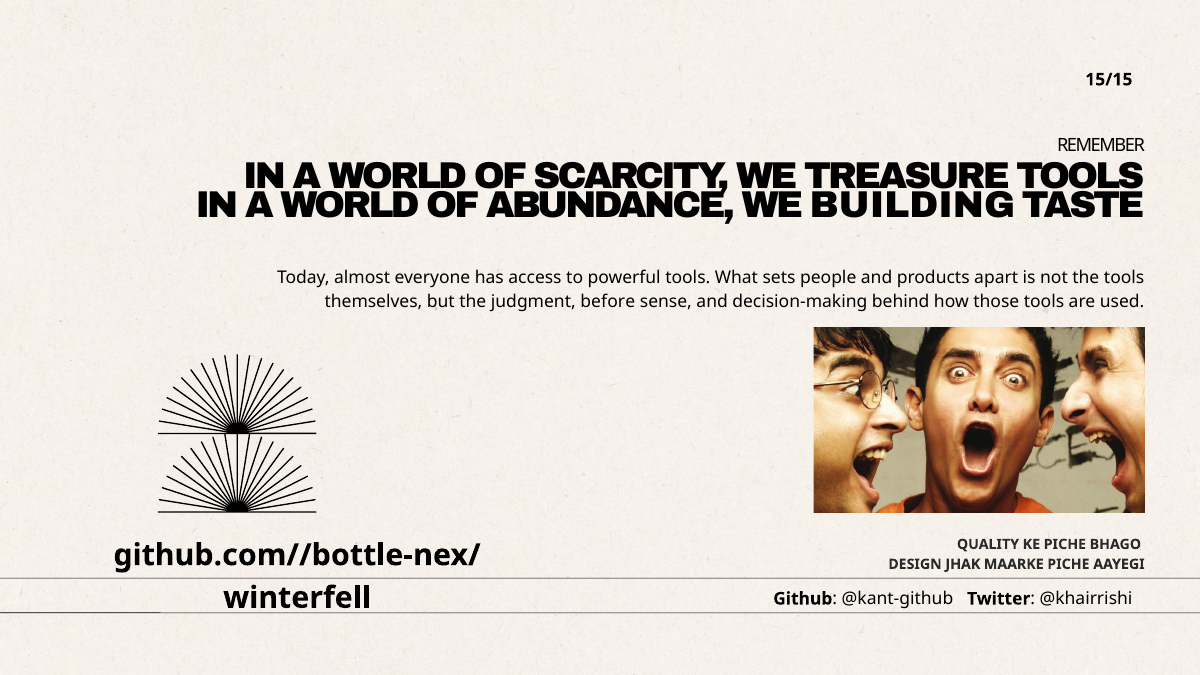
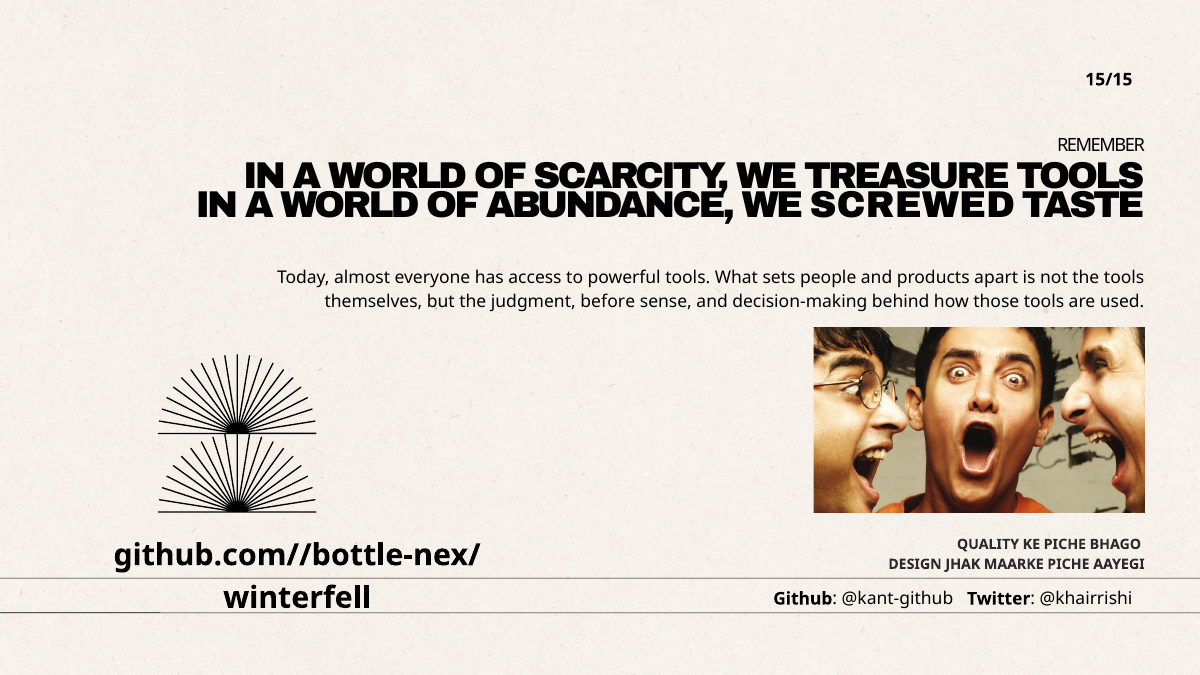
BUILDING: BUILDING -> SCREWED
